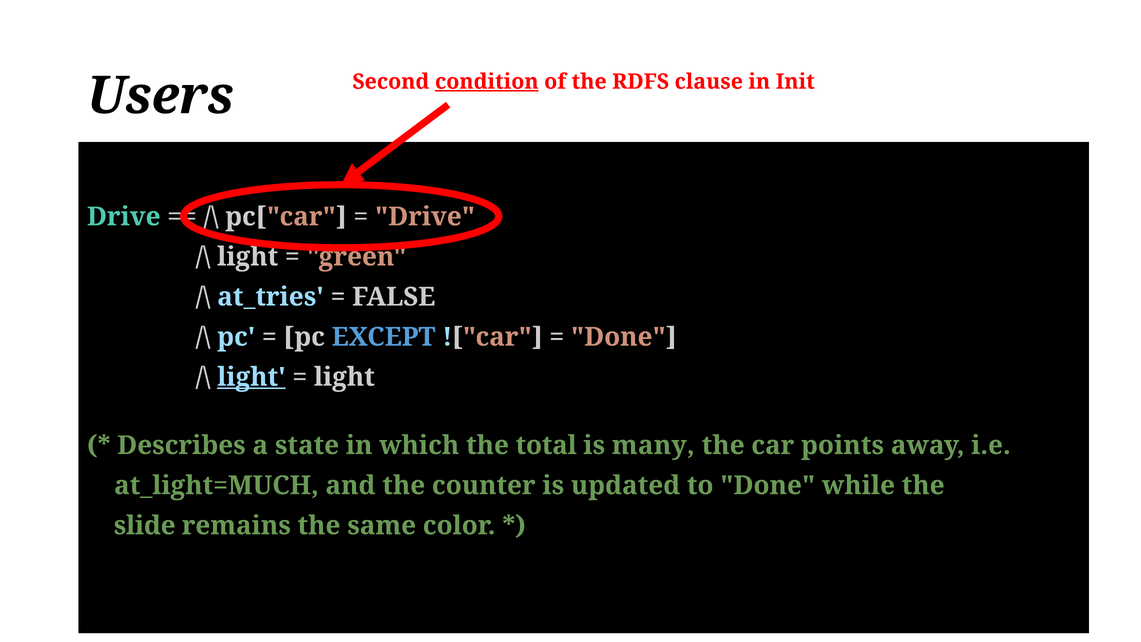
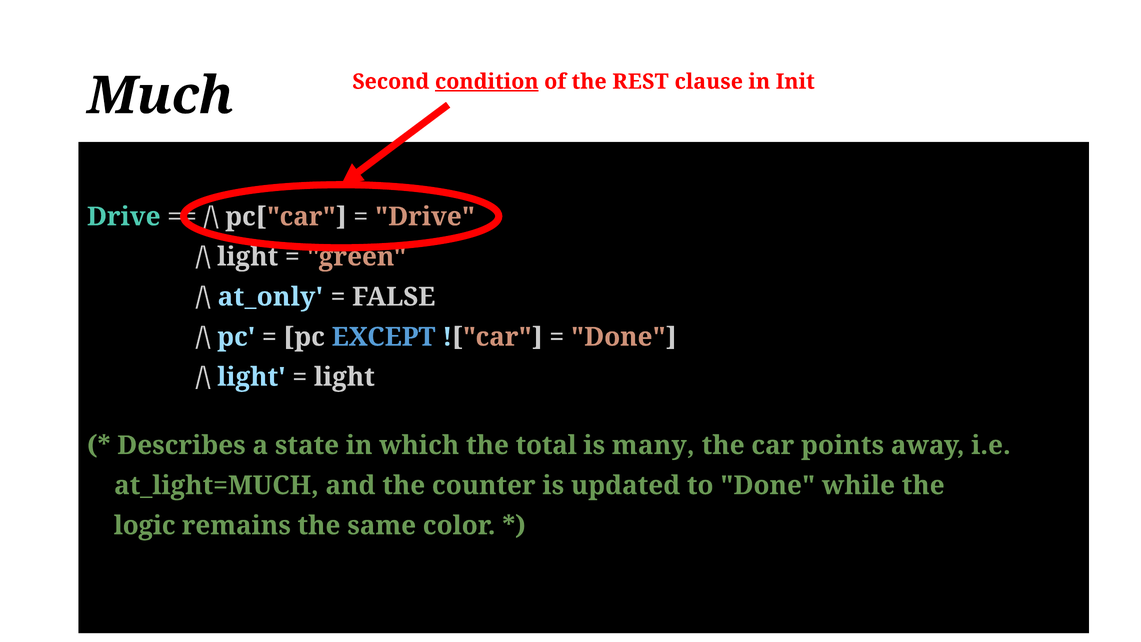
RDFS: RDFS -> REST
Users: Users -> Much
at_tries: at_tries -> at_only
light at (251, 377) underline: present -> none
slide: slide -> logic
